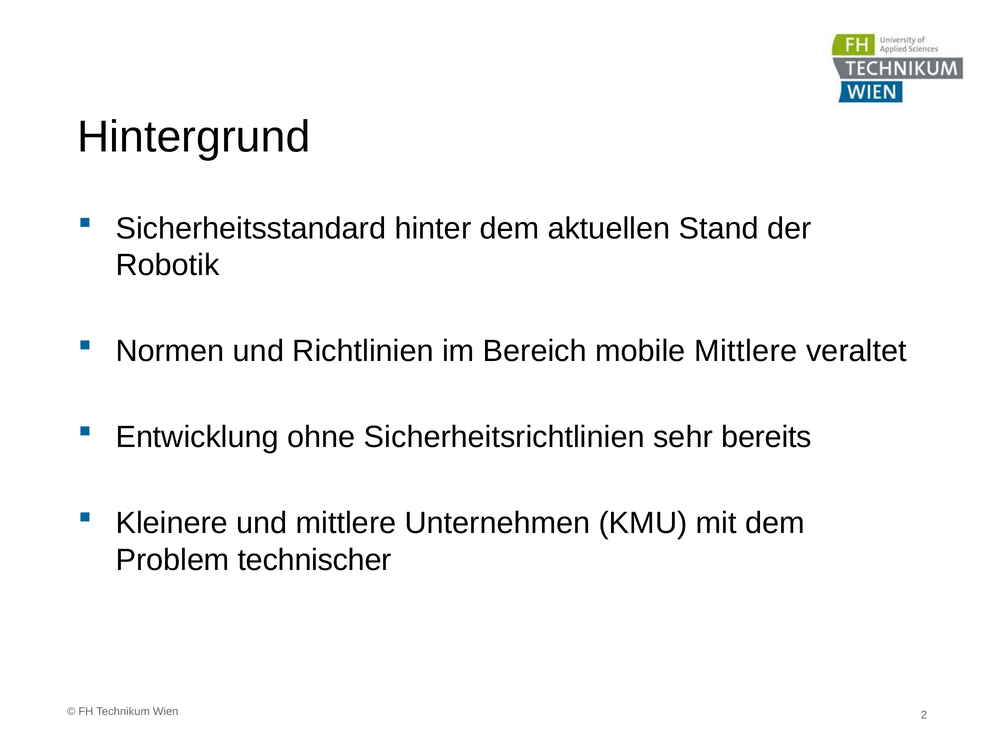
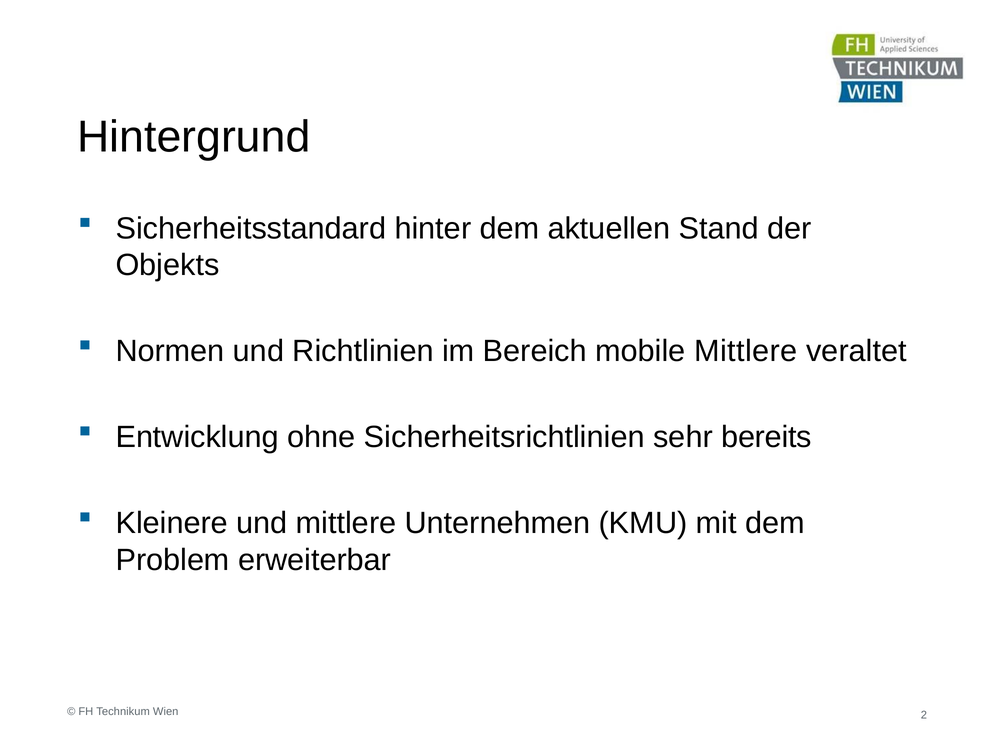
Robotik: Robotik -> Objekts
technischer: technischer -> erweiterbar
